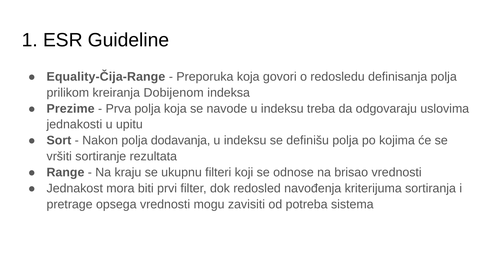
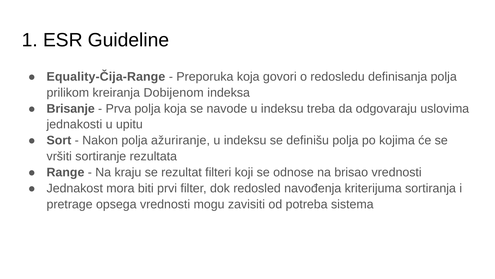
Prezime: Prezime -> Brisanje
dodavanja: dodavanja -> ažuriranje
ukupnu: ukupnu -> rezultat
